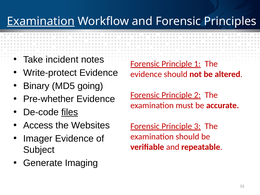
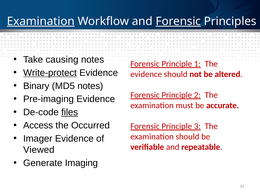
Forensic at (178, 21) underline: none -> present
incident: incident -> causing
Write-protect underline: none -> present
MD5 going: going -> notes
Pre-whether: Pre-whether -> Pre-imaging
Websites: Websites -> Occurred
Subject: Subject -> Viewed
